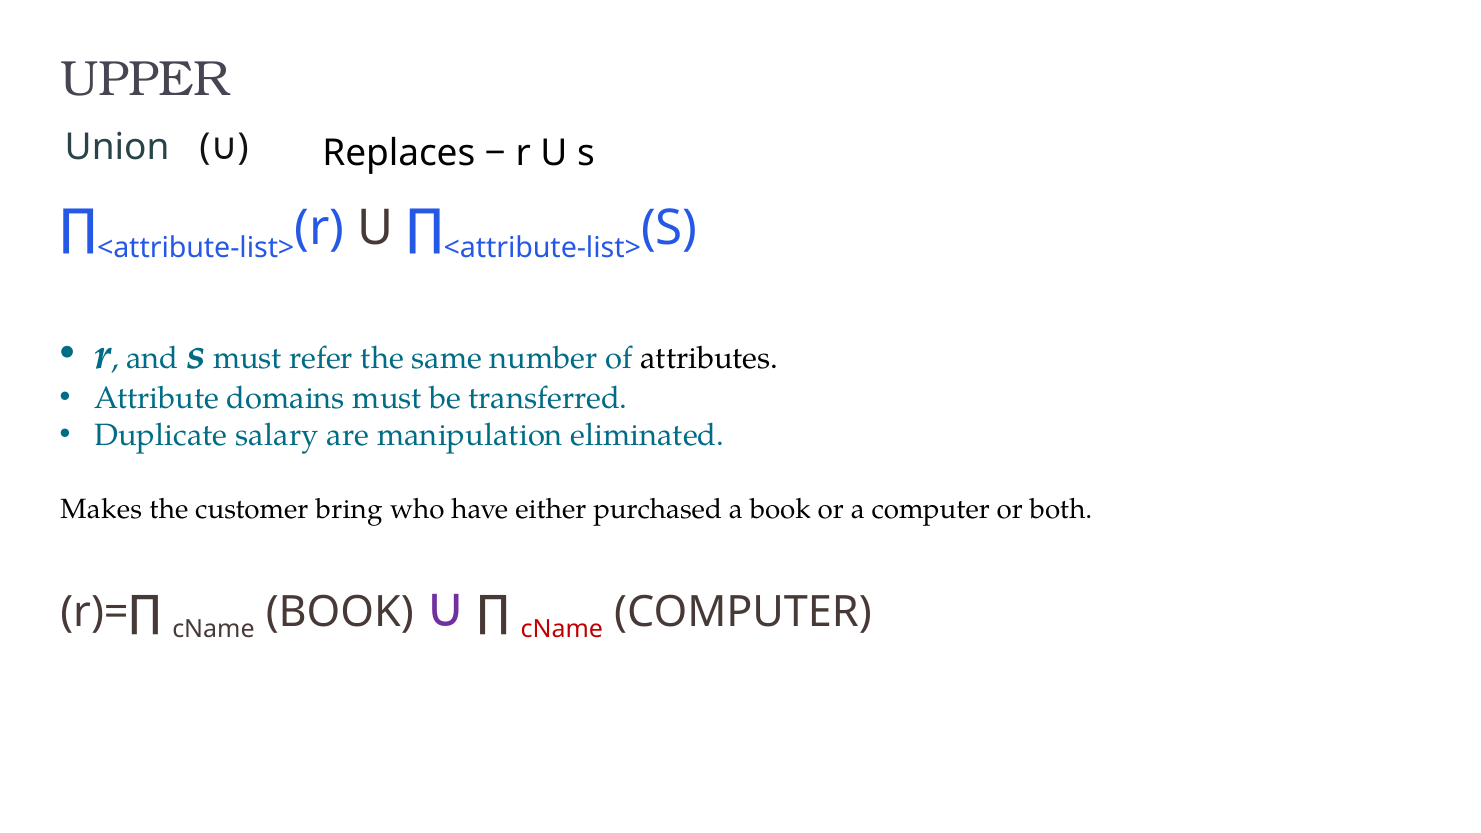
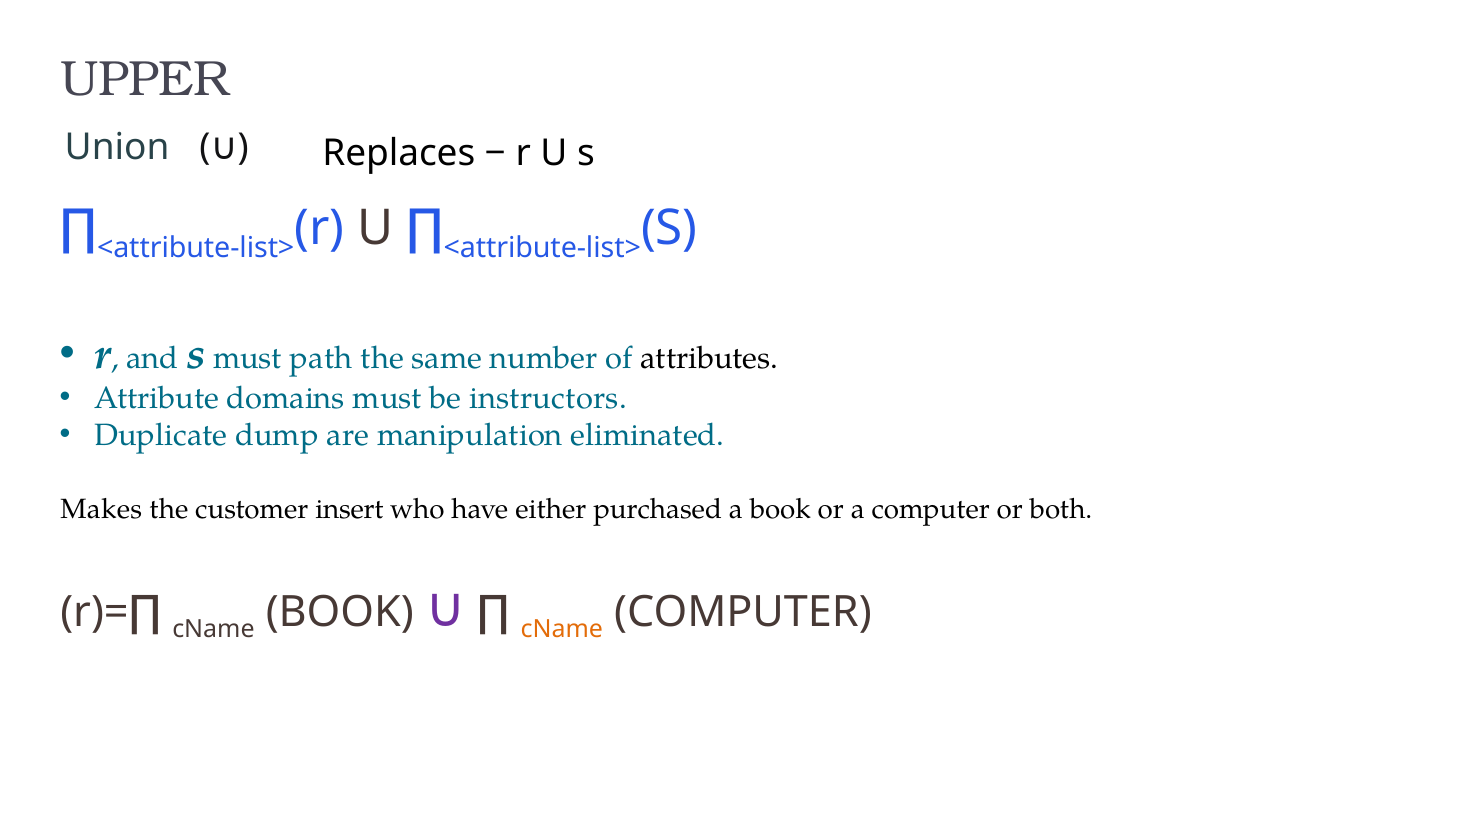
refer: refer -> path
transferred: transferred -> instructors
salary: salary -> dump
bring: bring -> insert
cName at (562, 629) colour: red -> orange
